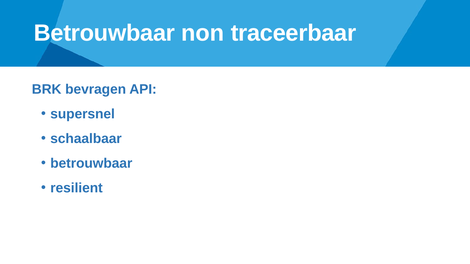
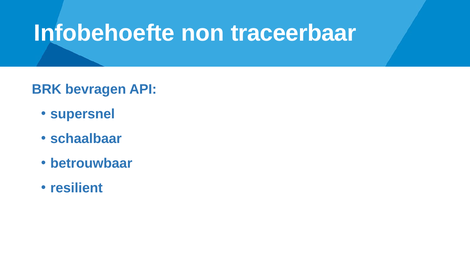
Betrouwbaar at (104, 33): Betrouwbaar -> Infobehoefte
